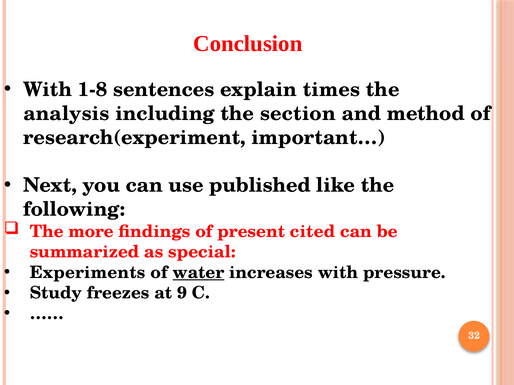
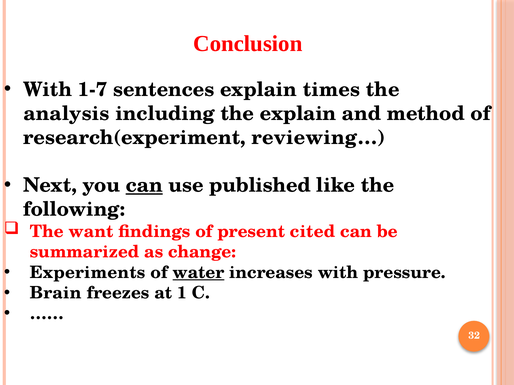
1-8: 1-8 -> 1-7
the section: section -> explain
important…: important… -> reviewing…
can at (144, 186) underline: none -> present
more: more -> want
special: special -> change
Study: Study -> Brain
9: 9 -> 1
